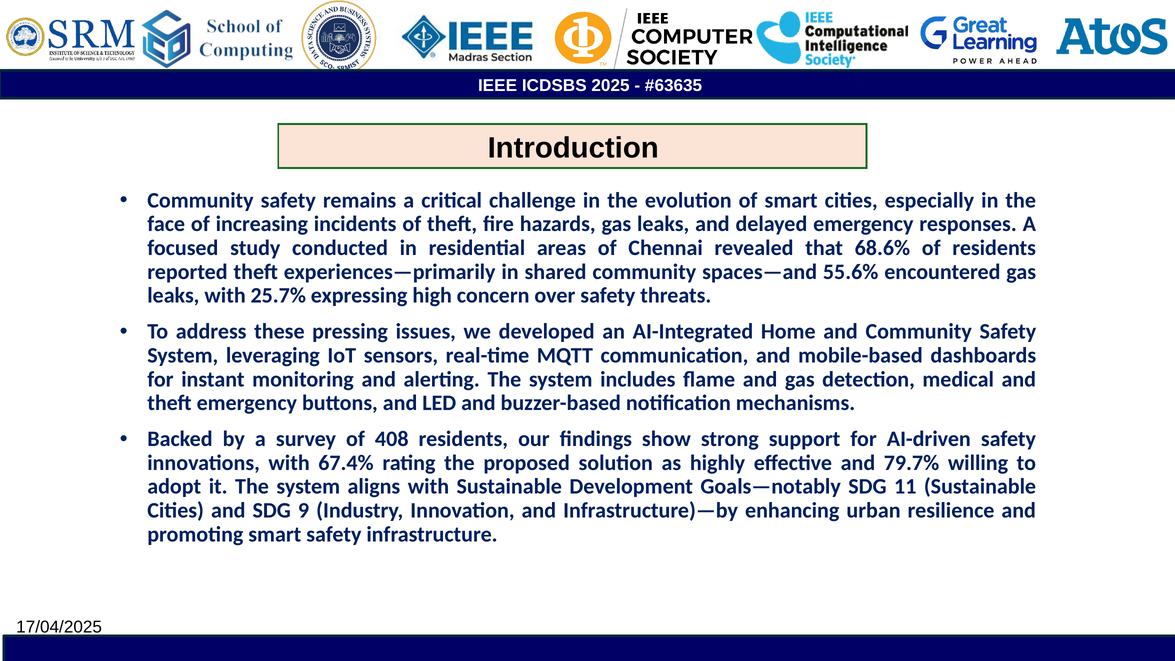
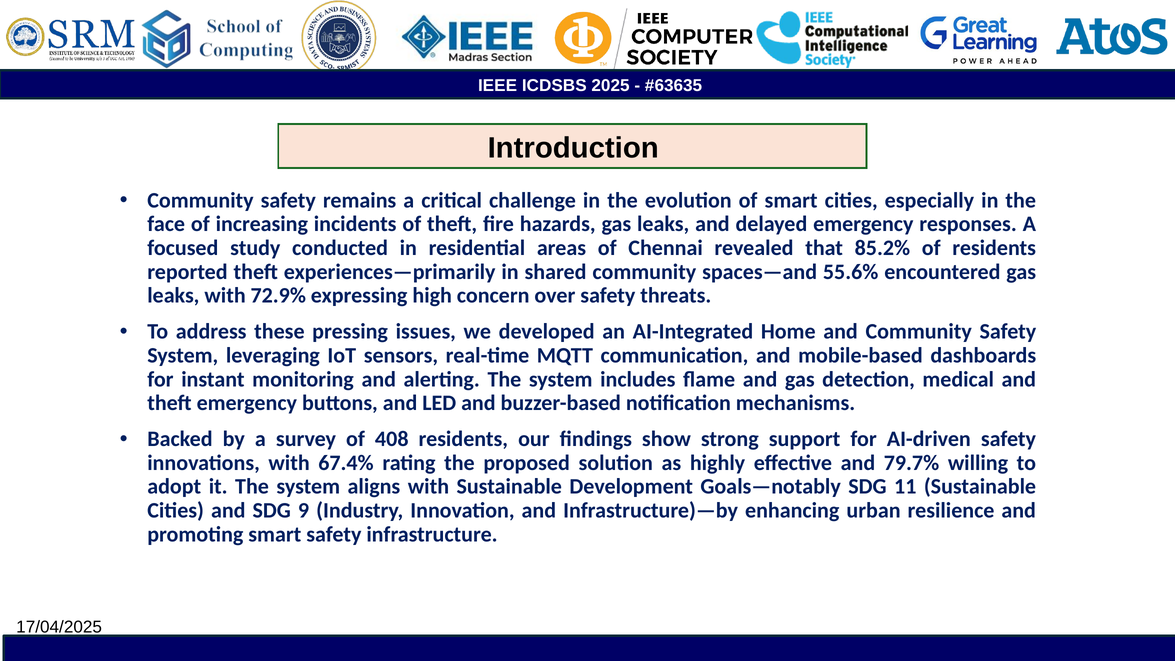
68.6%: 68.6% -> 85.2%
25.7%: 25.7% -> 72.9%
